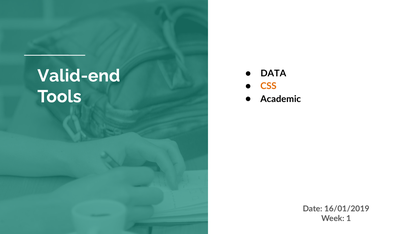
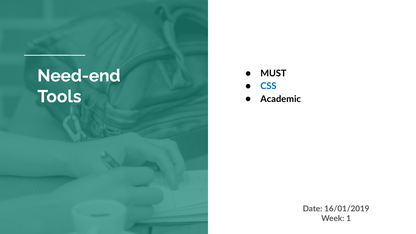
Valid-end: Valid-end -> Need-end
DATA: DATA -> MUST
CSS colour: orange -> blue
